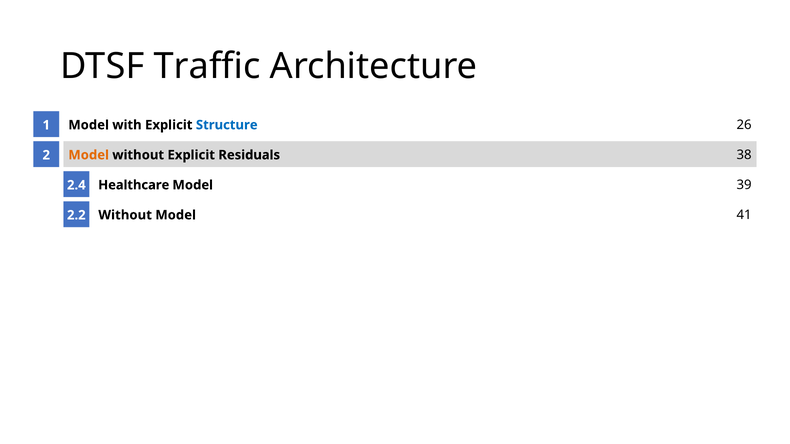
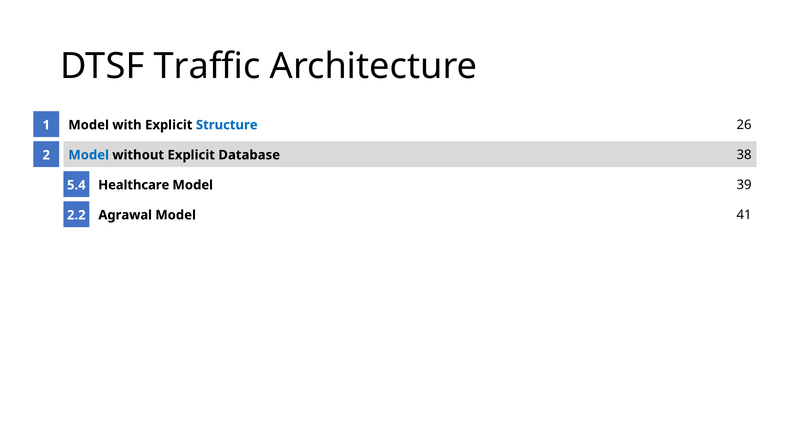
Model at (89, 155) colour: orange -> blue
Residuals: Residuals -> Database
2.4: 2.4 -> 5.4
Without at (125, 215): Without -> Agrawal
